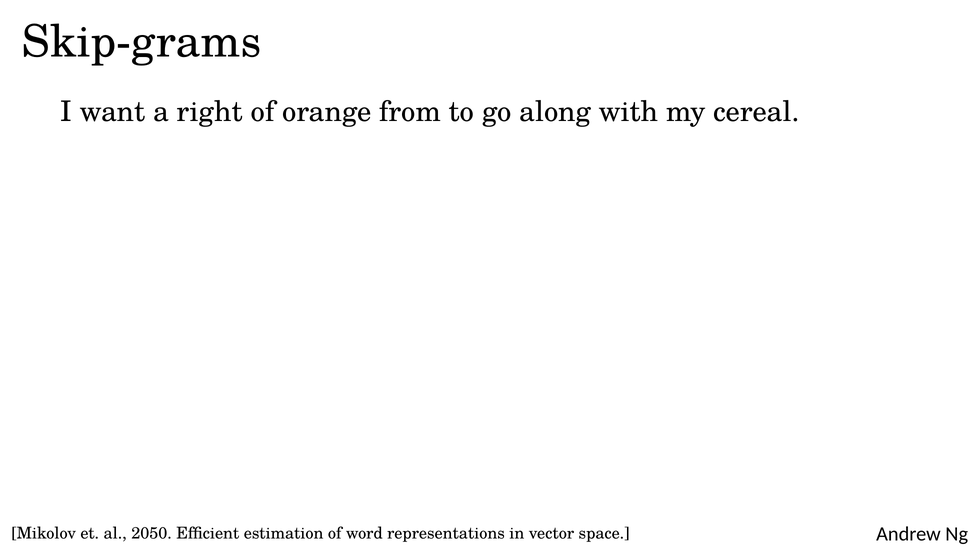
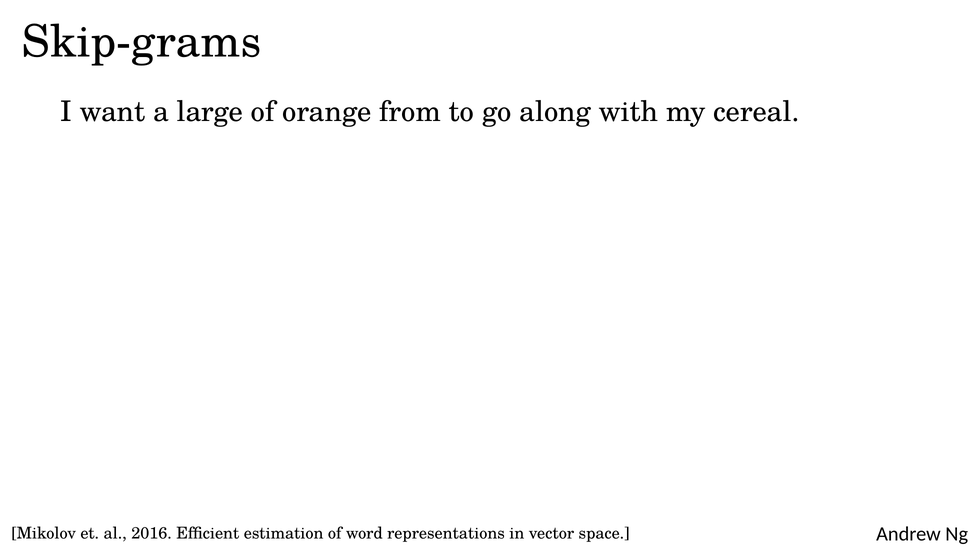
right: right -> large
2050: 2050 -> 2016
